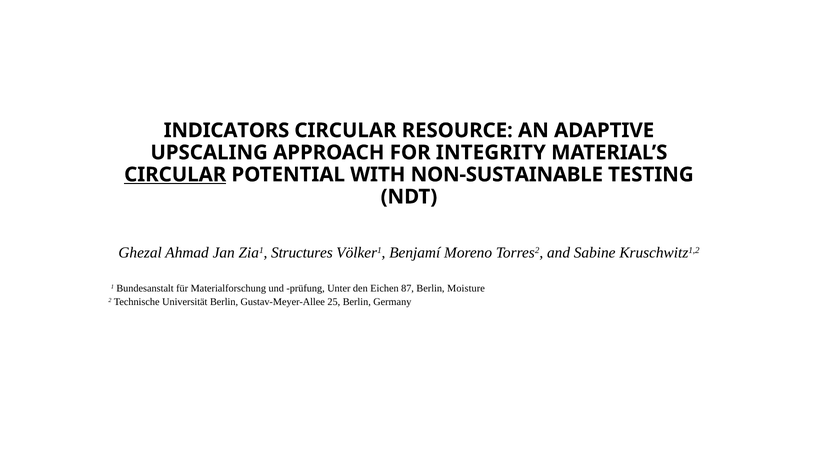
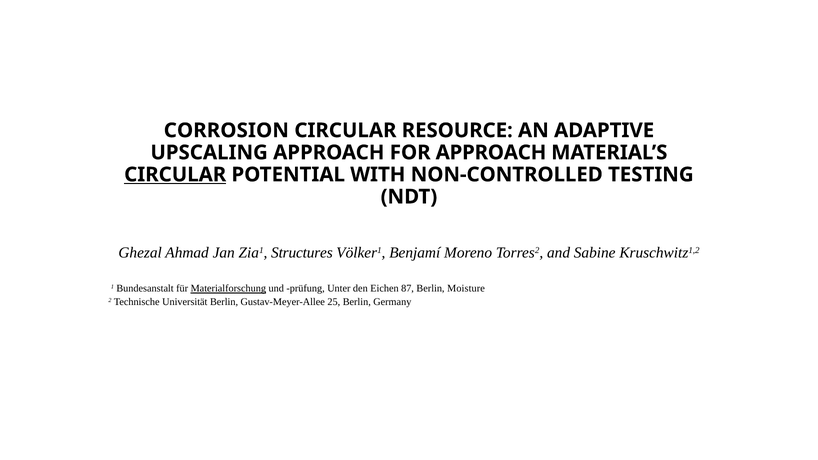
INDICATORS: INDICATORS -> CORROSION
FOR INTEGRITY: INTEGRITY -> APPROACH
NON-SUSTAINABLE: NON-SUSTAINABLE -> NON-CONTROLLED
Materialforschung underline: none -> present
